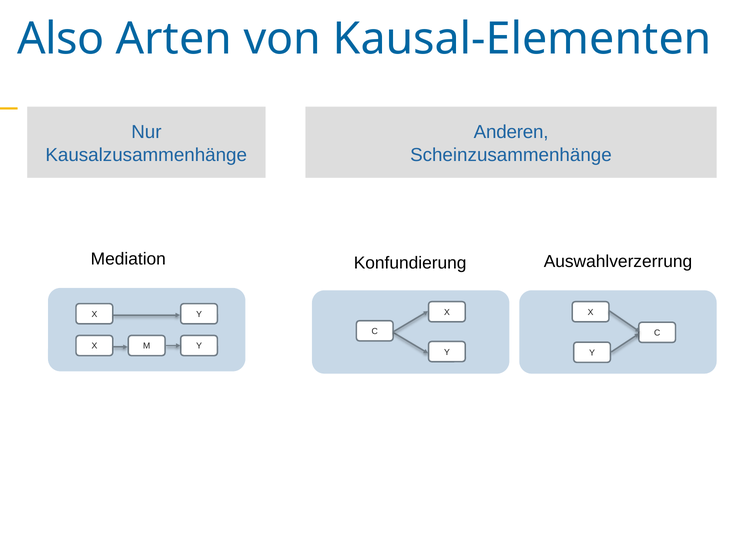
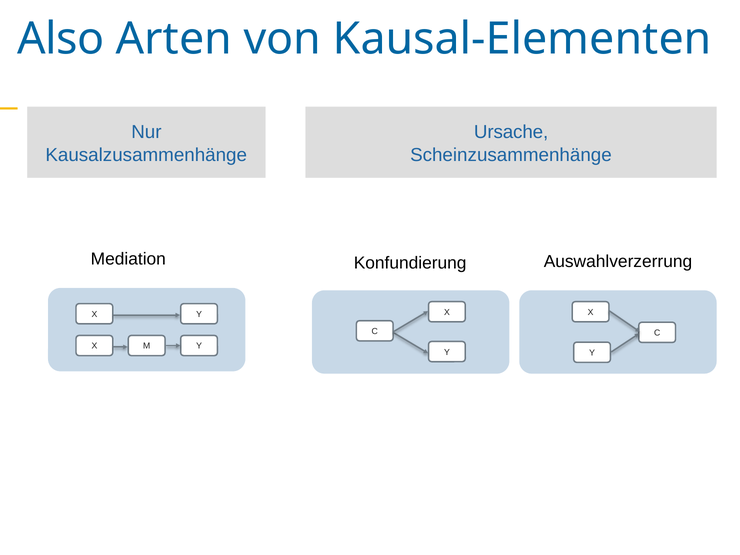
Anderen: Anderen -> Ursache
